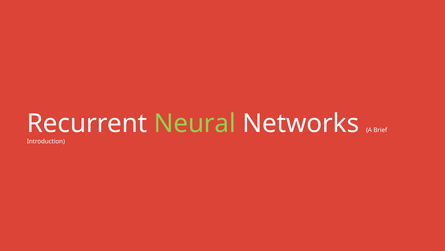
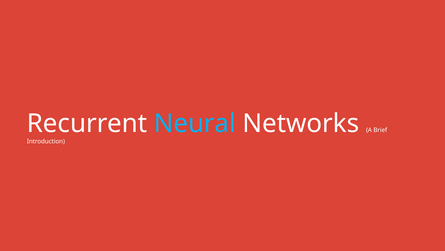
Neural colour: light green -> light blue
